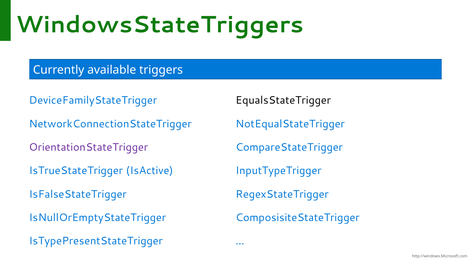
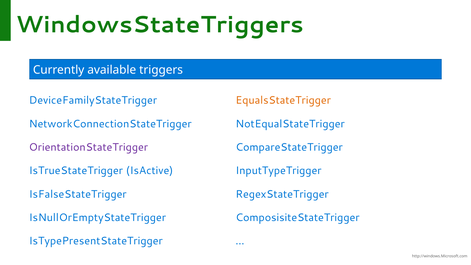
EqualsStateTrigger colour: black -> orange
